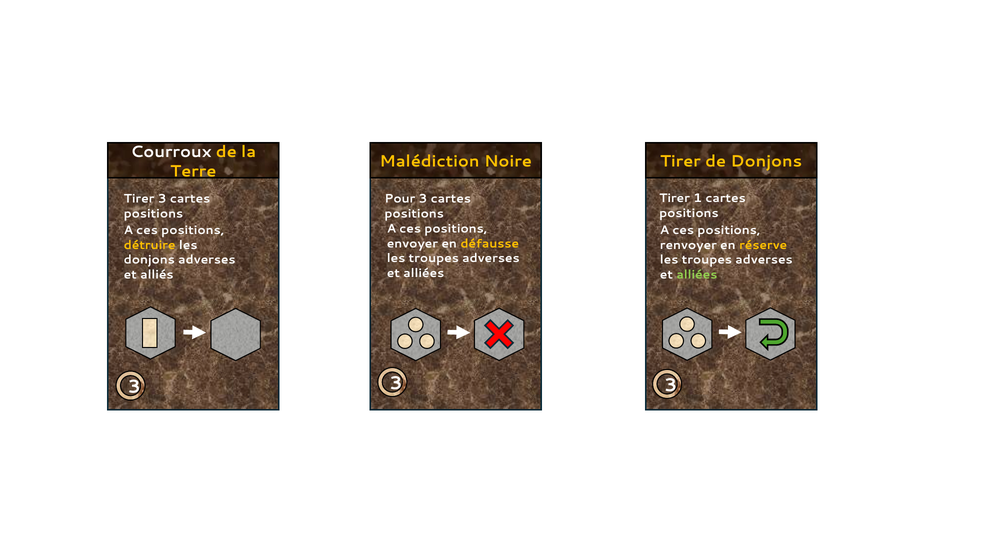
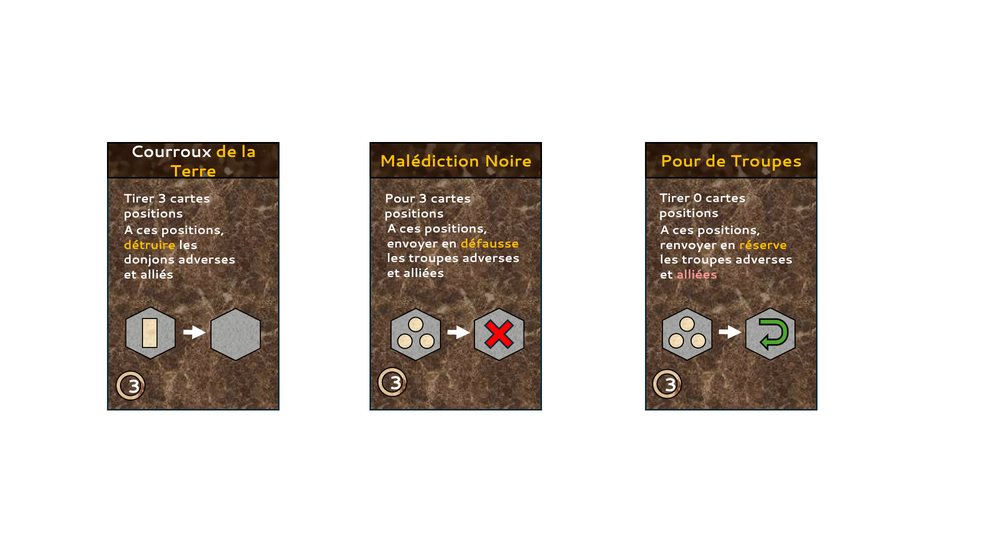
Tirer at (680, 161): Tirer -> Pour
de Donjons: Donjons -> Troupes
1: 1 -> 0
alliées at (697, 274) colour: light green -> pink
